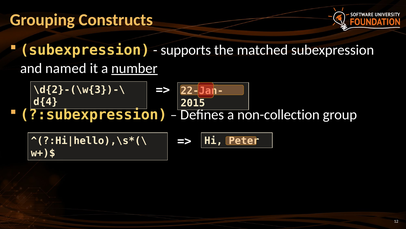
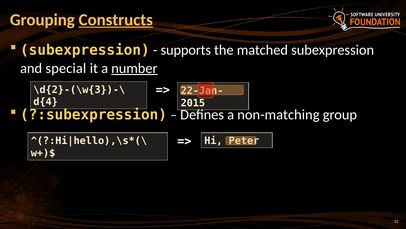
Constructs underline: none -> present
named: named -> special
non-collection: non-collection -> non-matching
